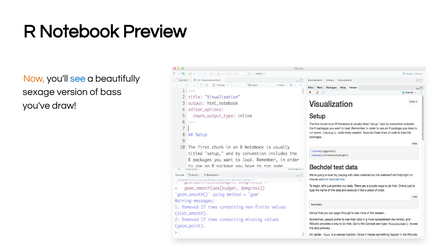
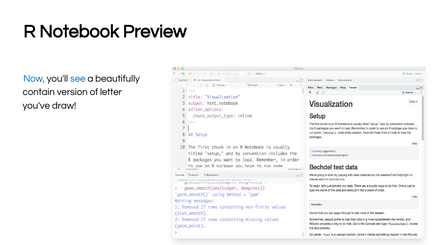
Now colour: orange -> blue
sexage: sexage -> contain
bass: bass -> letter
